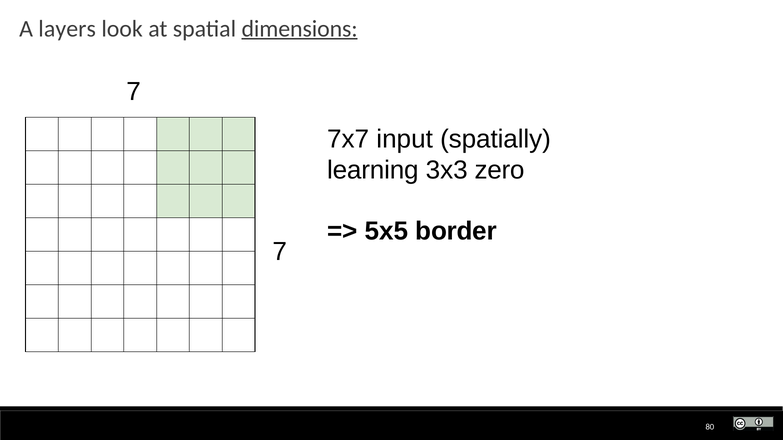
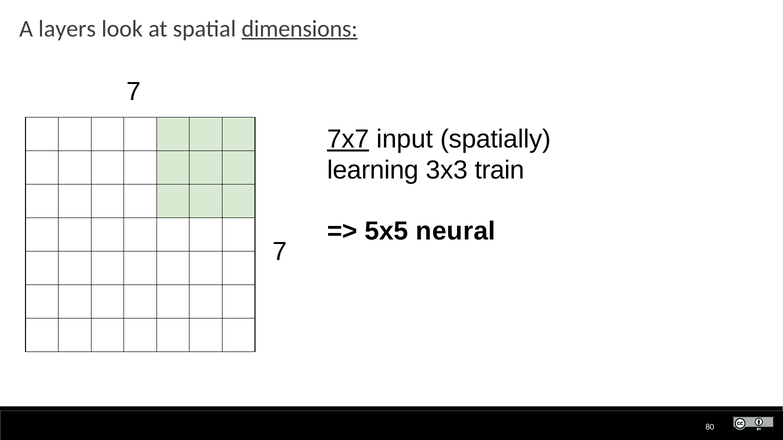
7x7 underline: none -> present
zero: zero -> train
border: border -> neural
